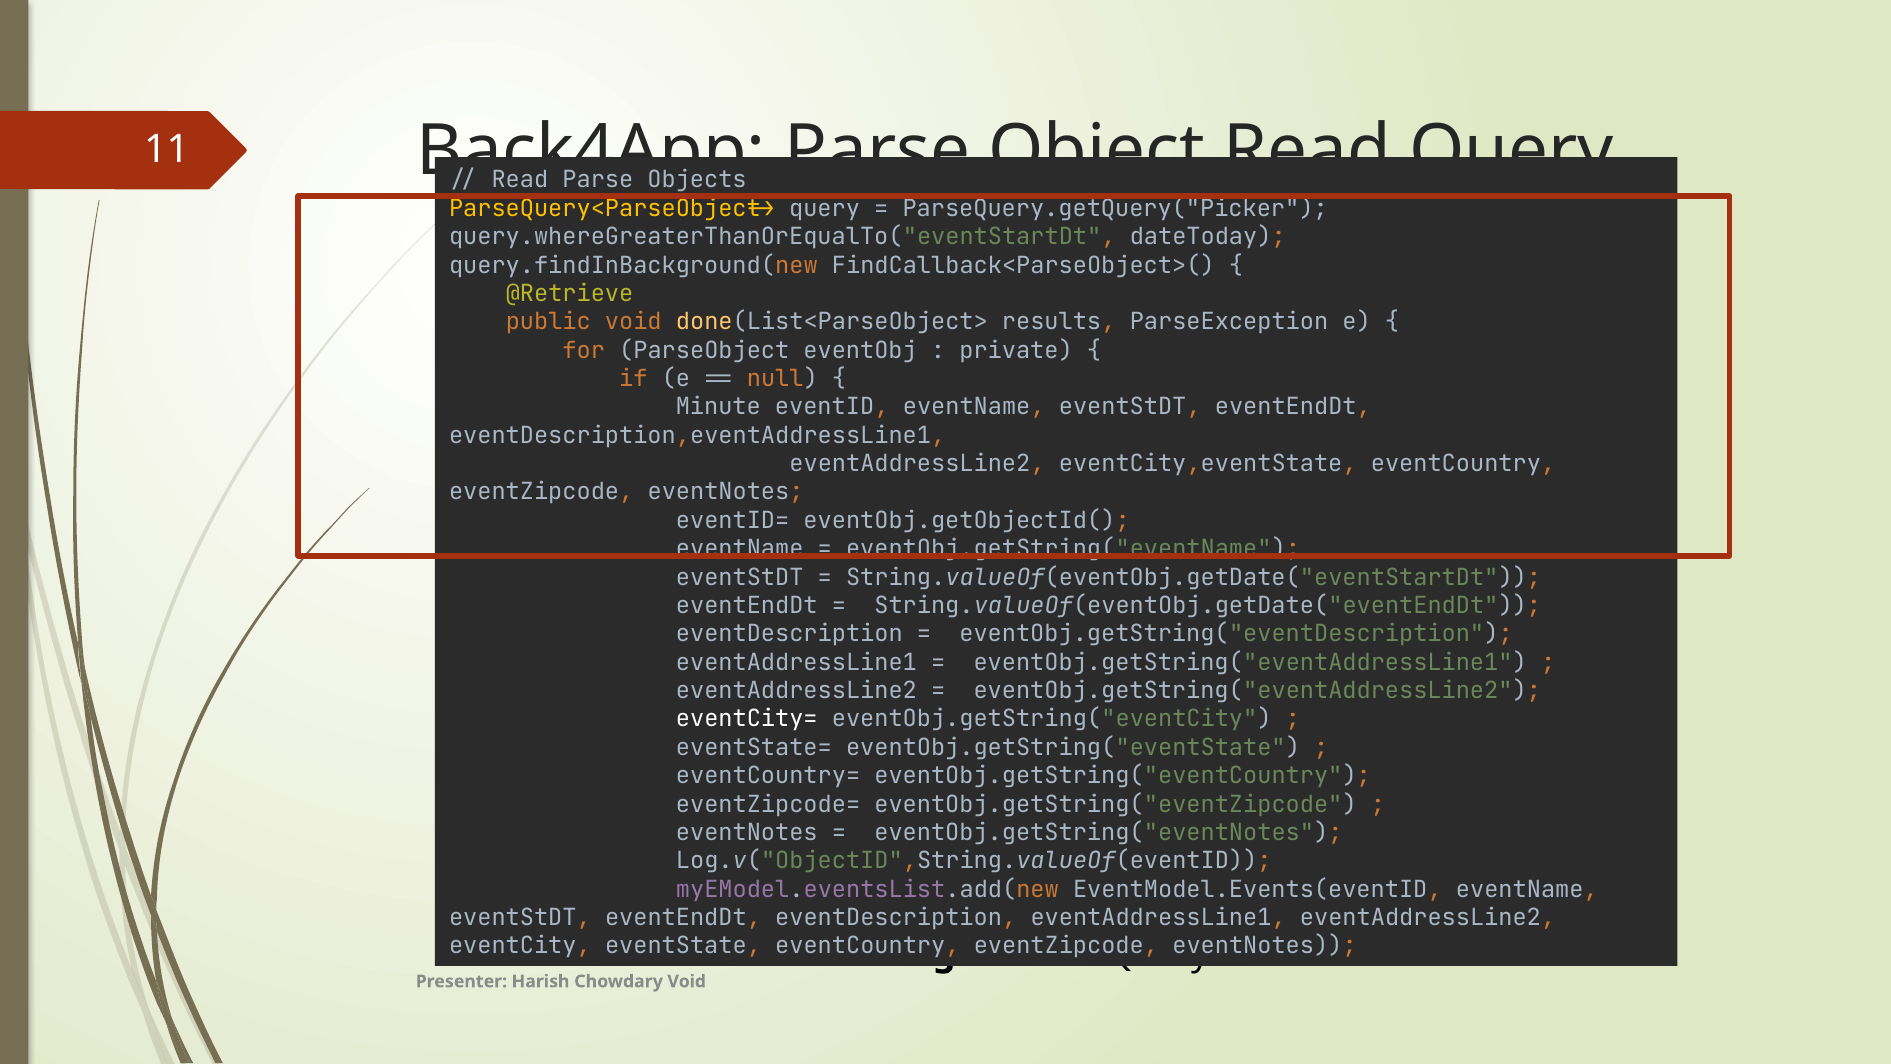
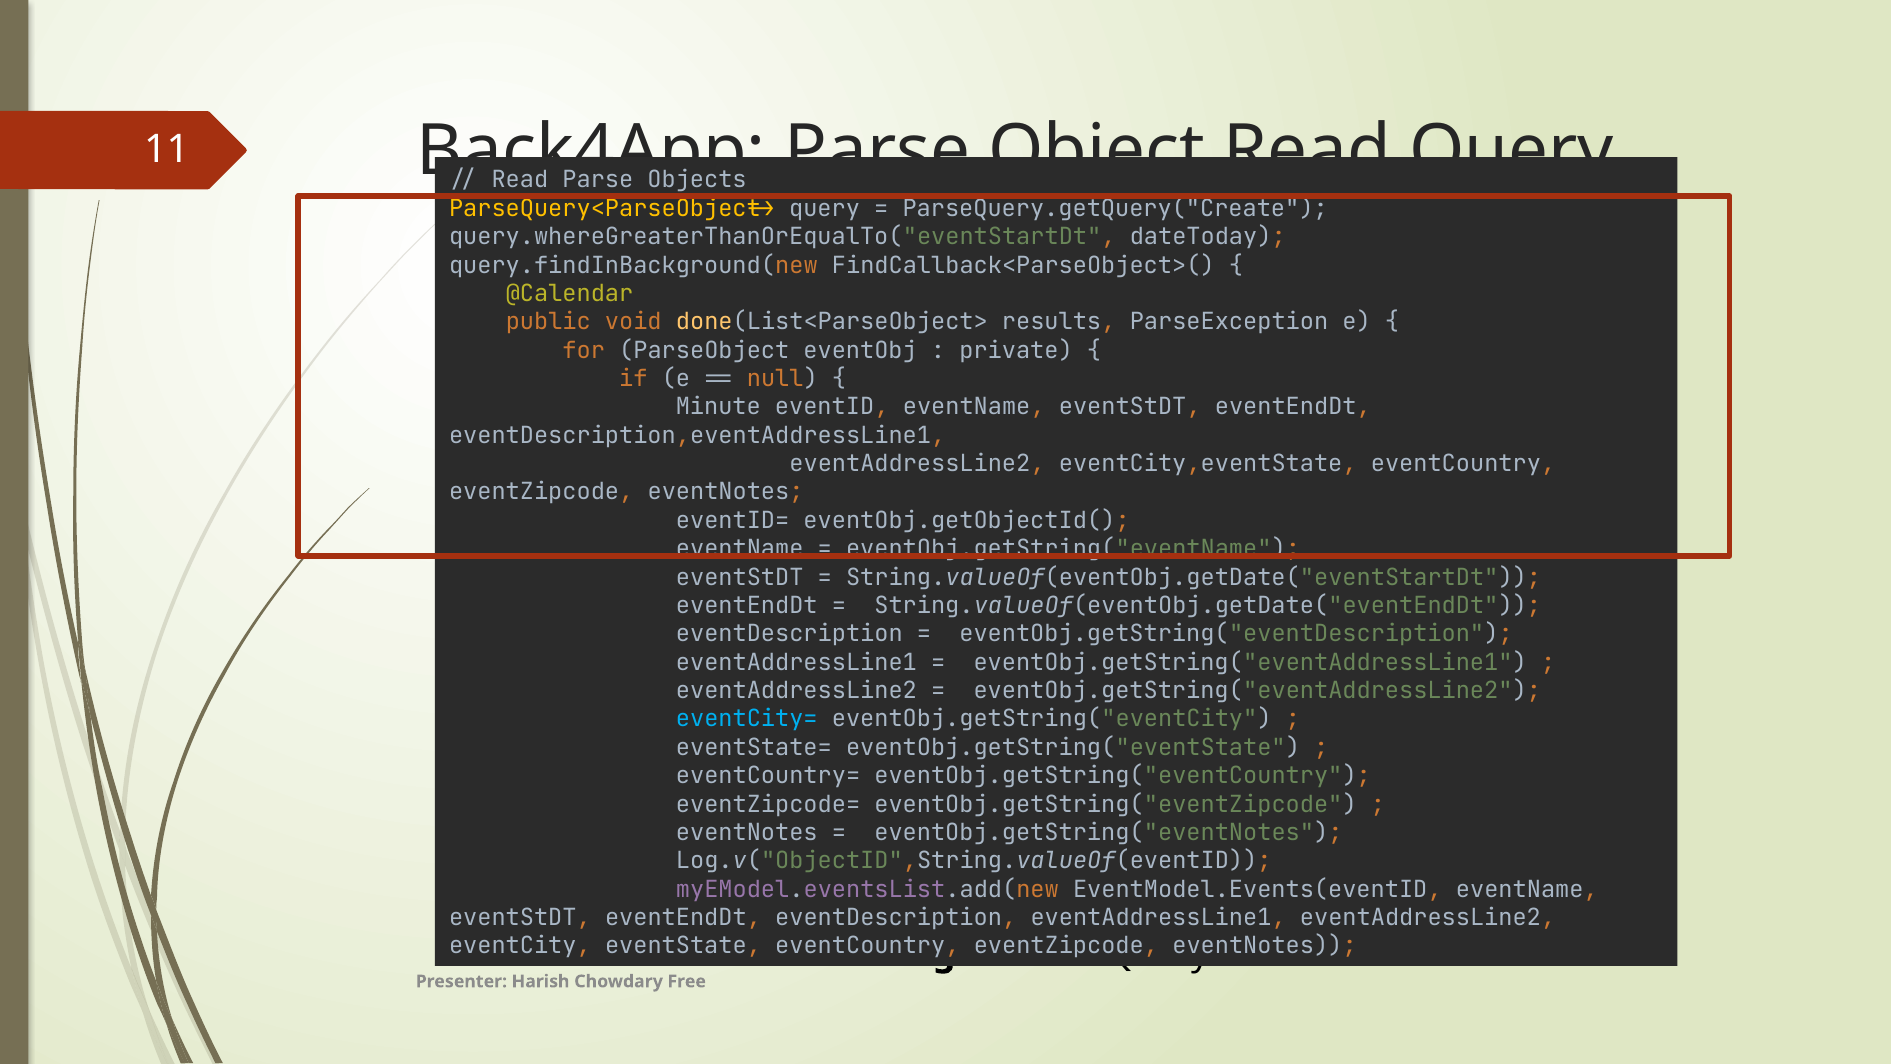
ParseQuery.getQuery("Picker: ParseQuery.getQuery("Picker -> ParseQuery.getQuery("Create
@Retrieve: @Retrieve -> @Calendar
eventCity= colour: white -> light blue
Chowdary Void: Void -> Free
